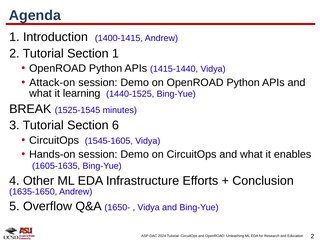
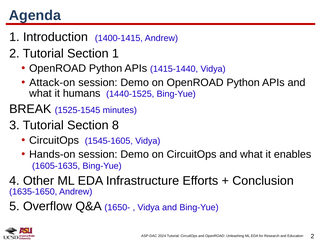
learning: learning -> humans
6: 6 -> 8
